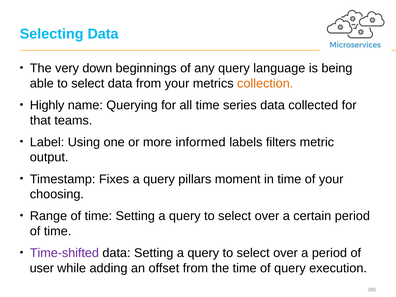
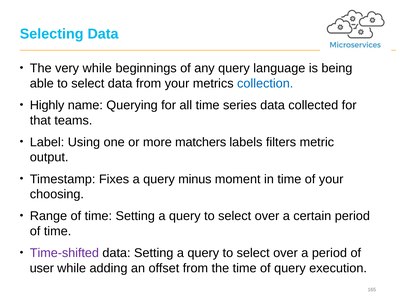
very down: down -> while
collection colour: orange -> blue
informed: informed -> matchers
pillars: pillars -> minus
